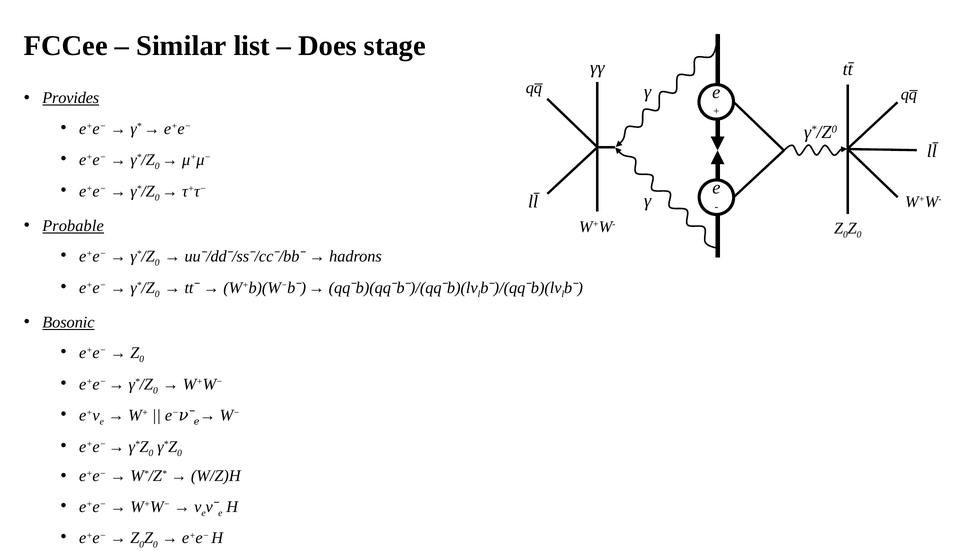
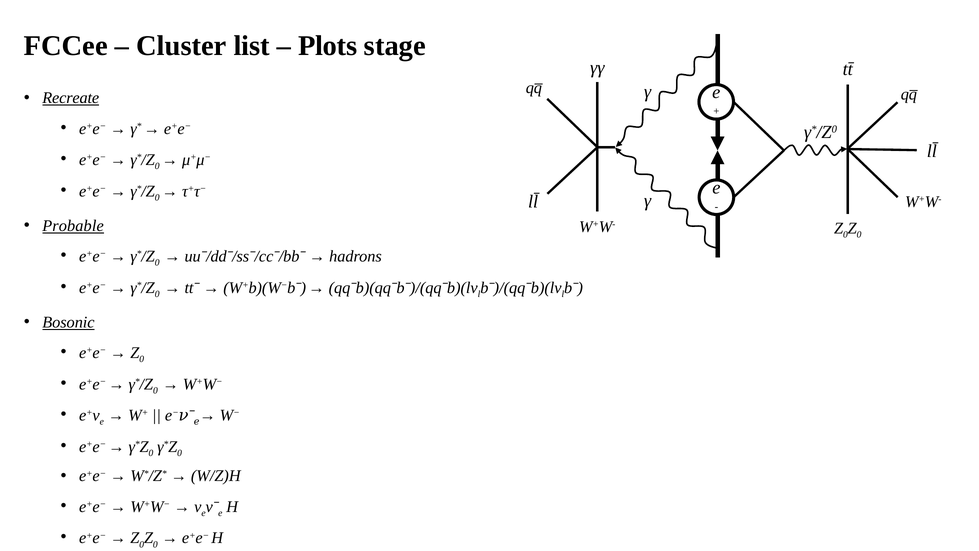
Similar: Similar -> Cluster
Does: Does -> Plots
Provides: Provides -> Recreate
